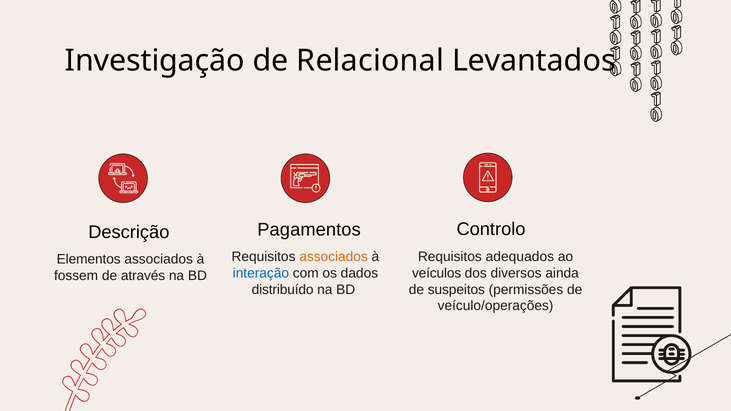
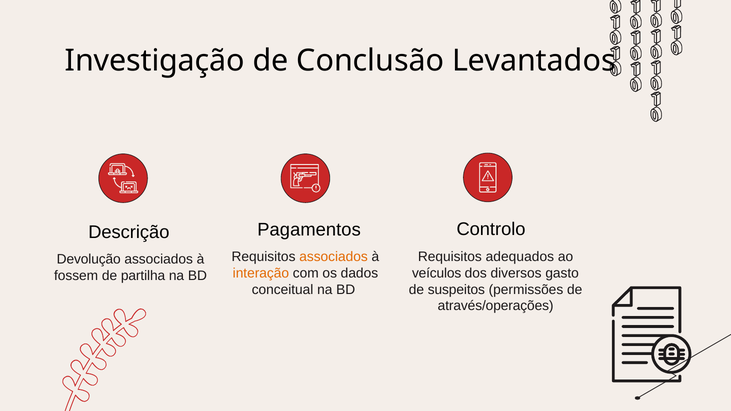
Relacional: Relacional -> Conclusão
Elementos: Elementos -> Devolução
ainda: ainda -> gasto
interação colour: blue -> orange
através: através -> partilha
distribuído: distribuído -> conceitual
veículo/operações: veículo/operações -> através/operações
